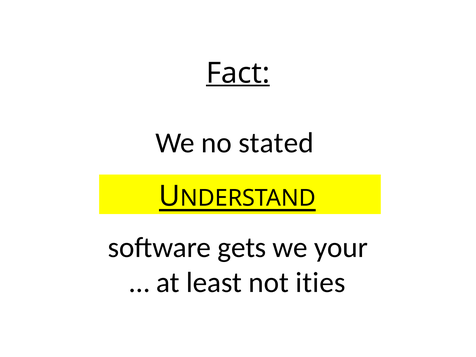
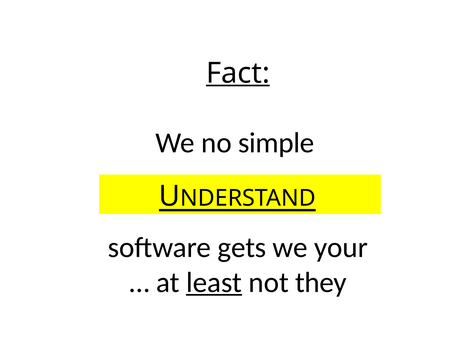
stated: stated -> simple
least underline: none -> present
ities: ities -> they
